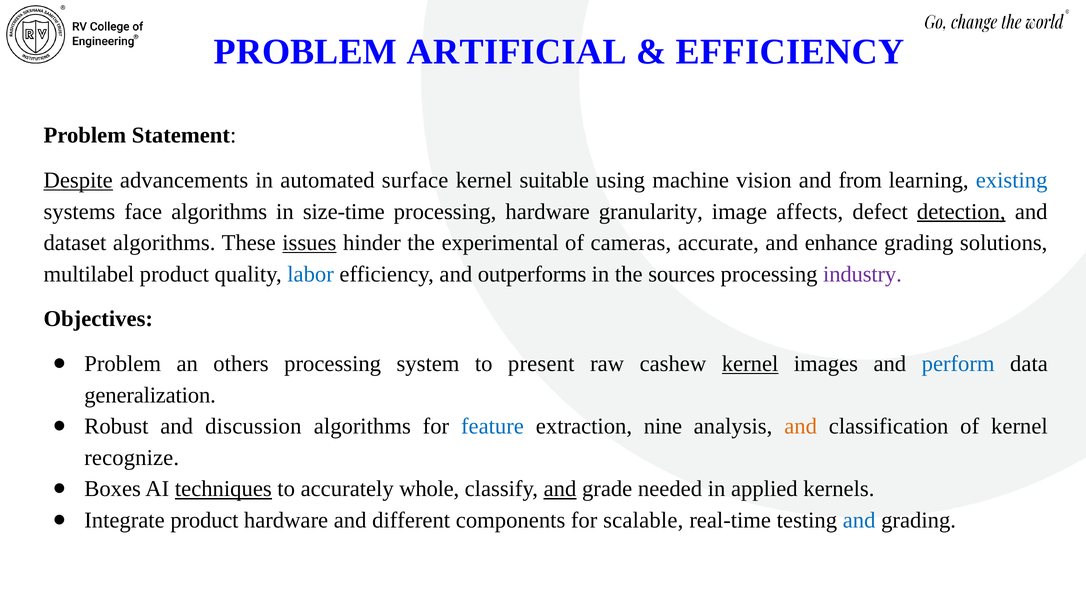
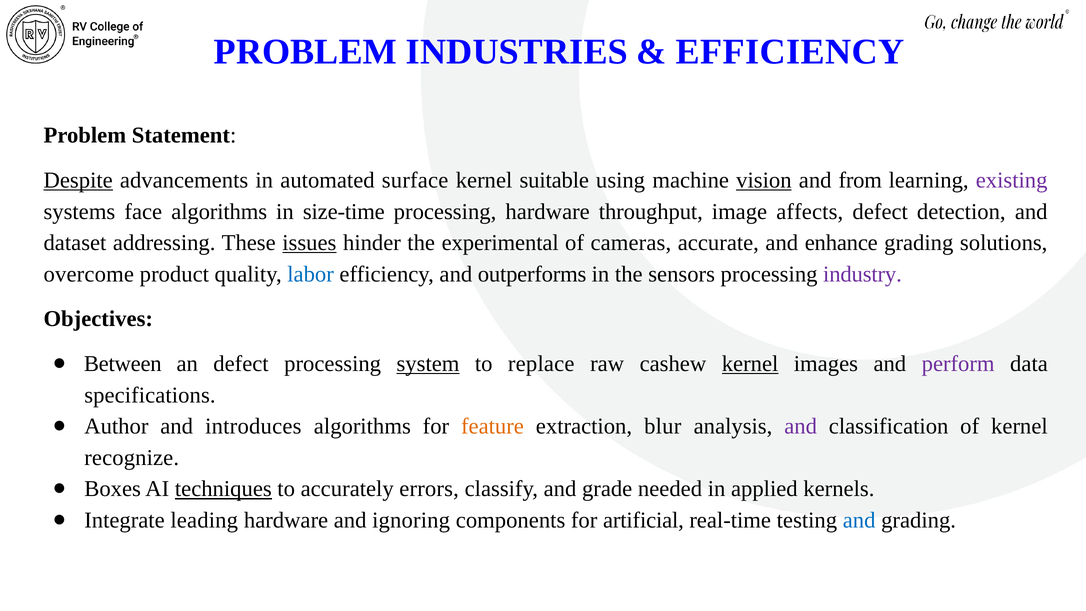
ARTIFICIAL: ARTIFICIAL -> INDUSTRIES
vision underline: none -> present
existing colour: blue -> purple
granularity: granularity -> throughput
detection underline: present -> none
dataset algorithms: algorithms -> addressing
multilabel: multilabel -> overcome
sources: sources -> sensors
Problem at (123, 364): Problem -> Between
an others: others -> defect
system underline: none -> present
present: present -> replace
perform colour: blue -> purple
generalization: generalization -> specifications
Robust: Robust -> Author
discussion: discussion -> introduces
feature colour: blue -> orange
nine: nine -> blur
and at (801, 426) colour: orange -> purple
whole: whole -> errors
and at (560, 489) underline: present -> none
Integrate product: product -> leading
different: different -> ignoring
scalable: scalable -> artificial
